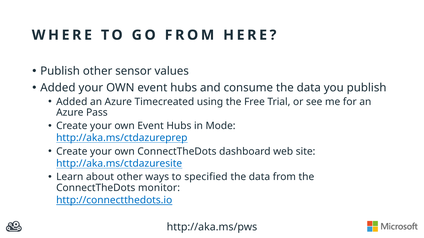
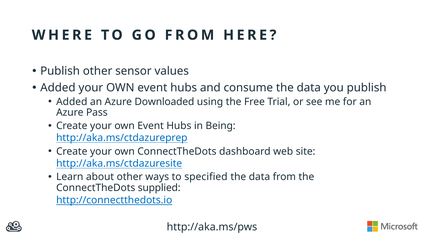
Timecreated: Timecreated -> Downloaded
Mode: Mode -> Being
monitor: monitor -> supplied
